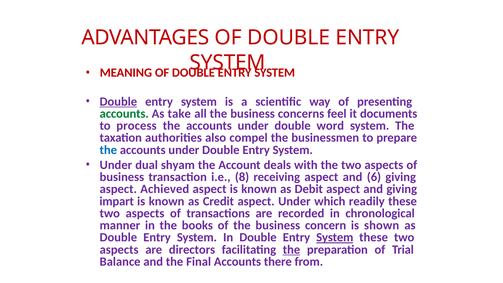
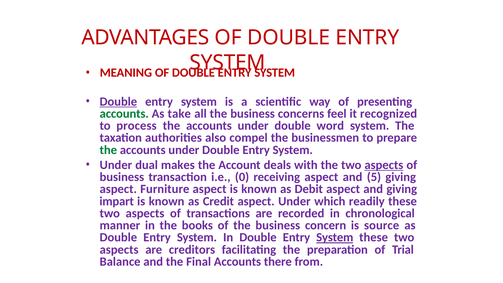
documents: documents -> recognized
the at (108, 150) colour: blue -> green
shyam: shyam -> makes
aspects at (384, 165) underline: none -> present
8: 8 -> 0
6: 6 -> 5
Achieved: Achieved -> Furniture
shown: shown -> source
directors: directors -> creditors
the at (291, 249) underline: present -> none
